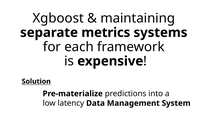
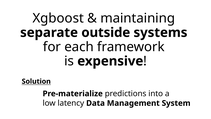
metrics: metrics -> outside
